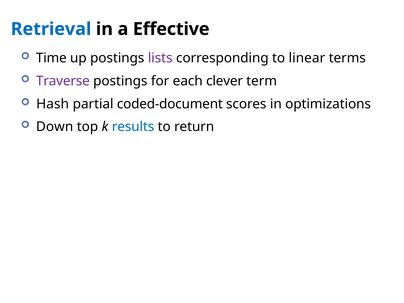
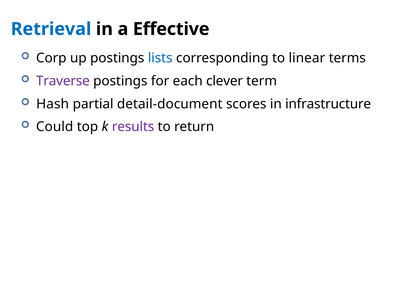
Time: Time -> Corp
lists colour: purple -> blue
coded-document: coded-document -> detail-document
optimizations: optimizations -> infrastructure
Down: Down -> Could
results colour: blue -> purple
